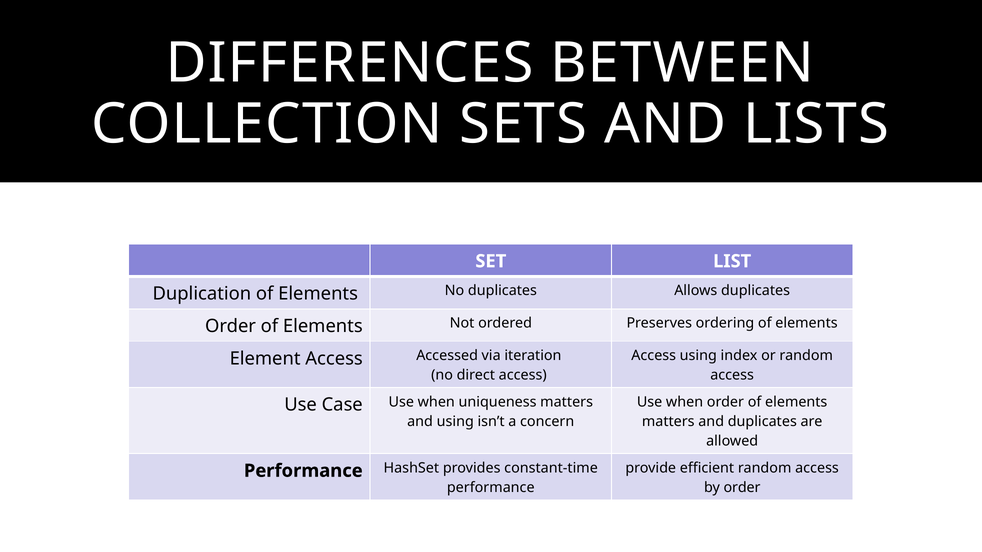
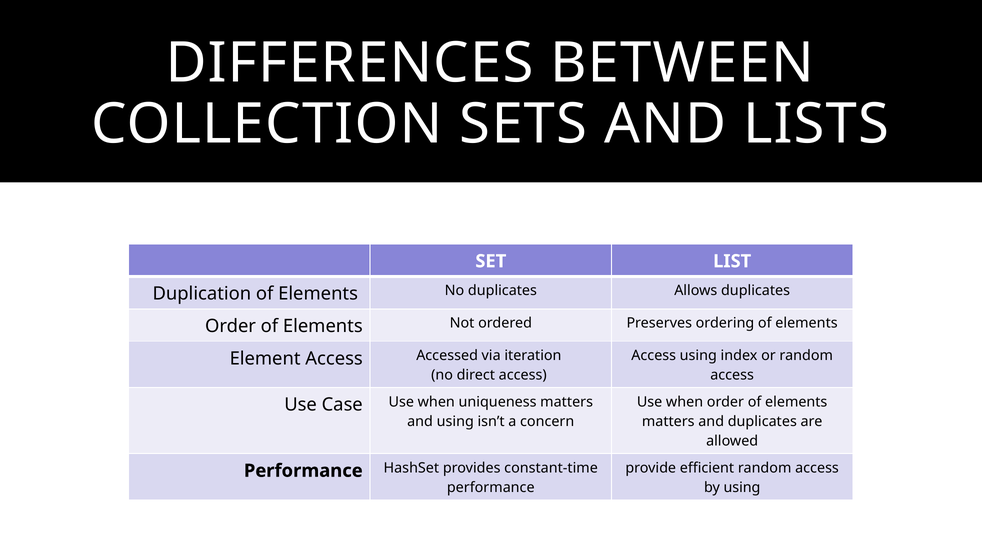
by order: order -> using
